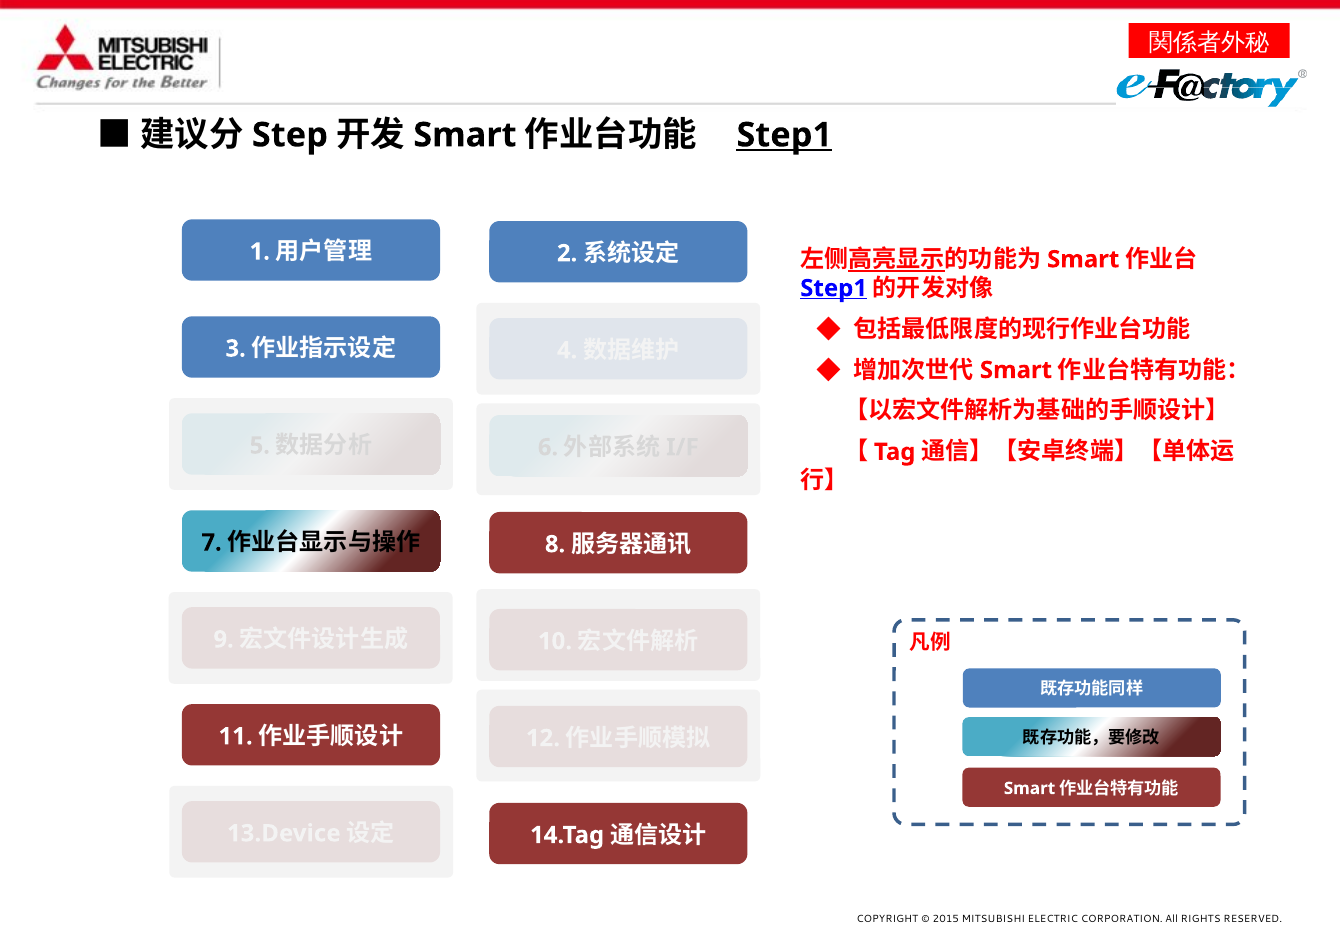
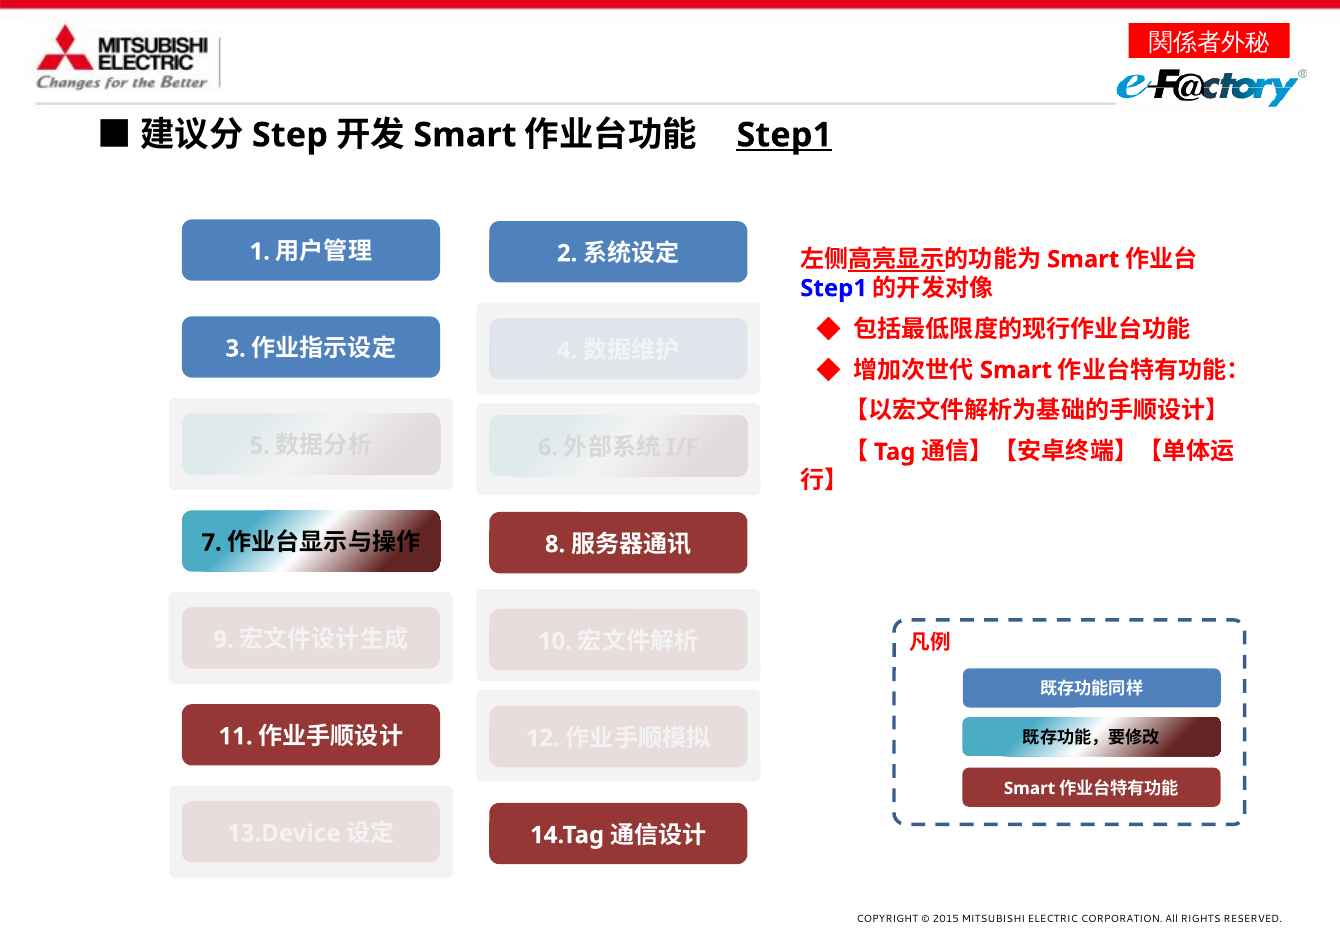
Step1 at (834, 288) underline: present -> none
